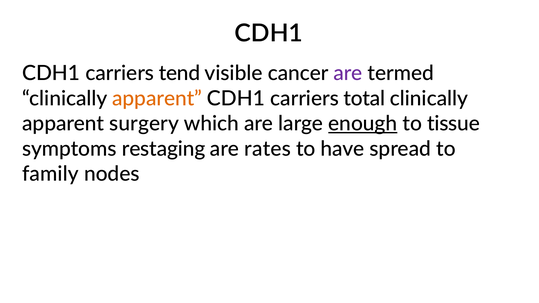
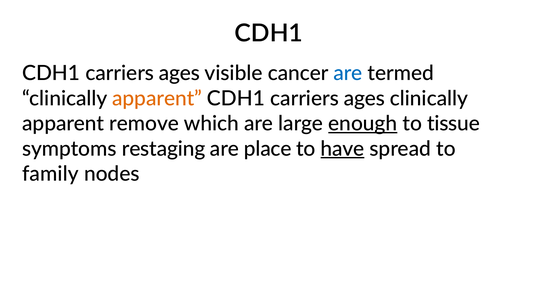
tend at (179, 73): tend -> ages
are at (348, 73) colour: purple -> blue
total at (364, 99): total -> ages
surgery: surgery -> remove
rates: rates -> place
have underline: none -> present
